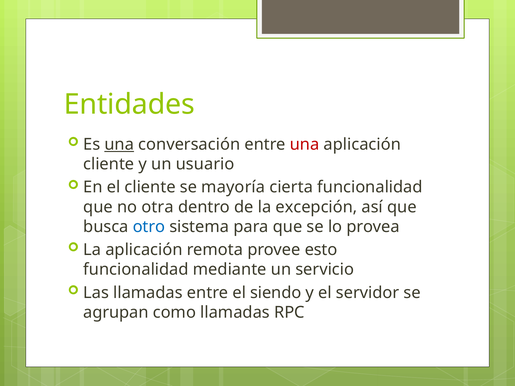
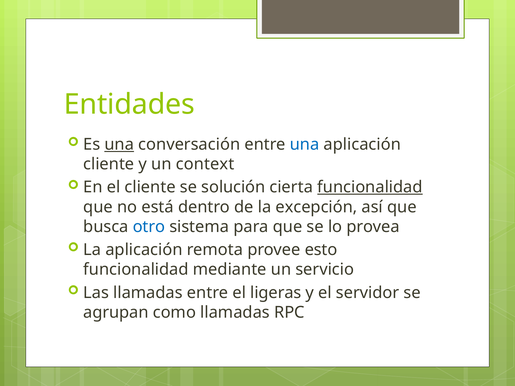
una at (305, 144) colour: red -> blue
usuario: usuario -> context
mayoría: mayoría -> solución
funcionalidad at (370, 187) underline: none -> present
otra: otra -> está
siendo: siendo -> ligeras
